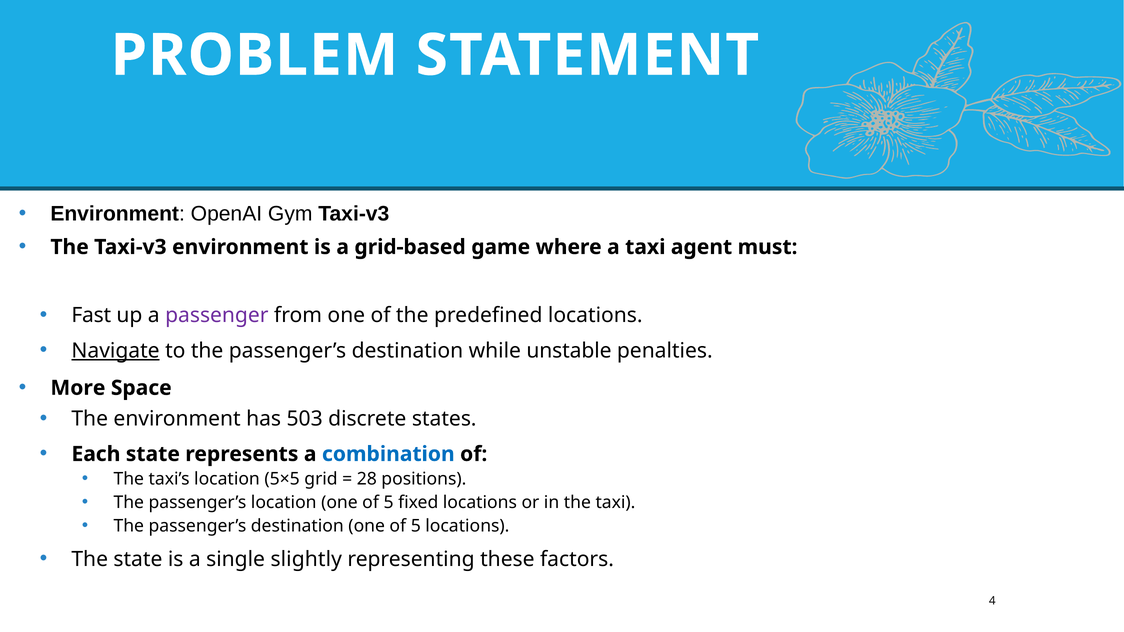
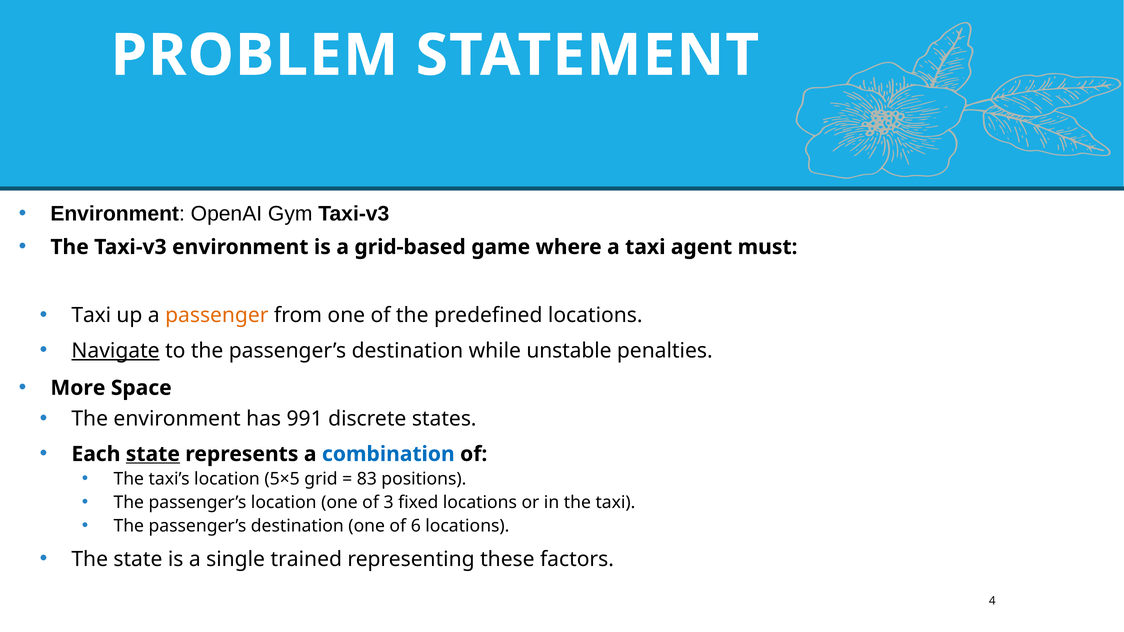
Fast at (91, 316): Fast -> Taxi
passenger colour: purple -> orange
503: 503 -> 991
state at (153, 454) underline: none -> present
28: 28 -> 83
location one of 5: 5 -> 3
destination one of 5: 5 -> 6
slightly: slightly -> trained
